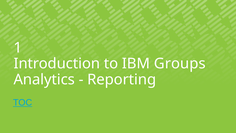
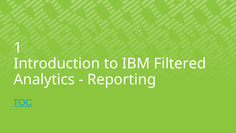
Groups: Groups -> Filtered
